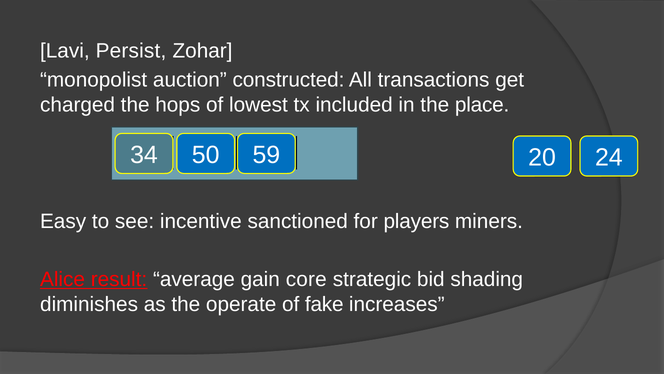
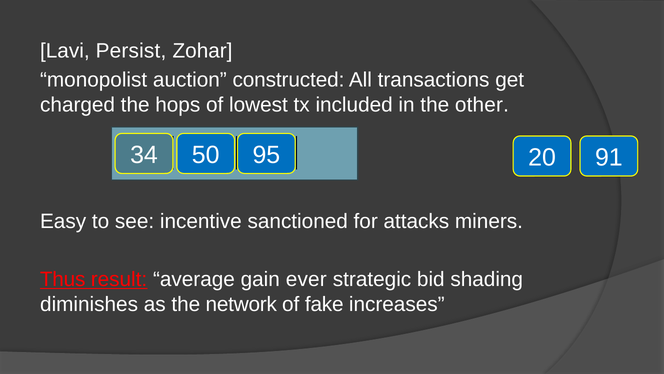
place: place -> other
59: 59 -> 95
24: 24 -> 91
players: players -> attacks
Alice: Alice -> Thus
core: core -> ever
operate: operate -> network
